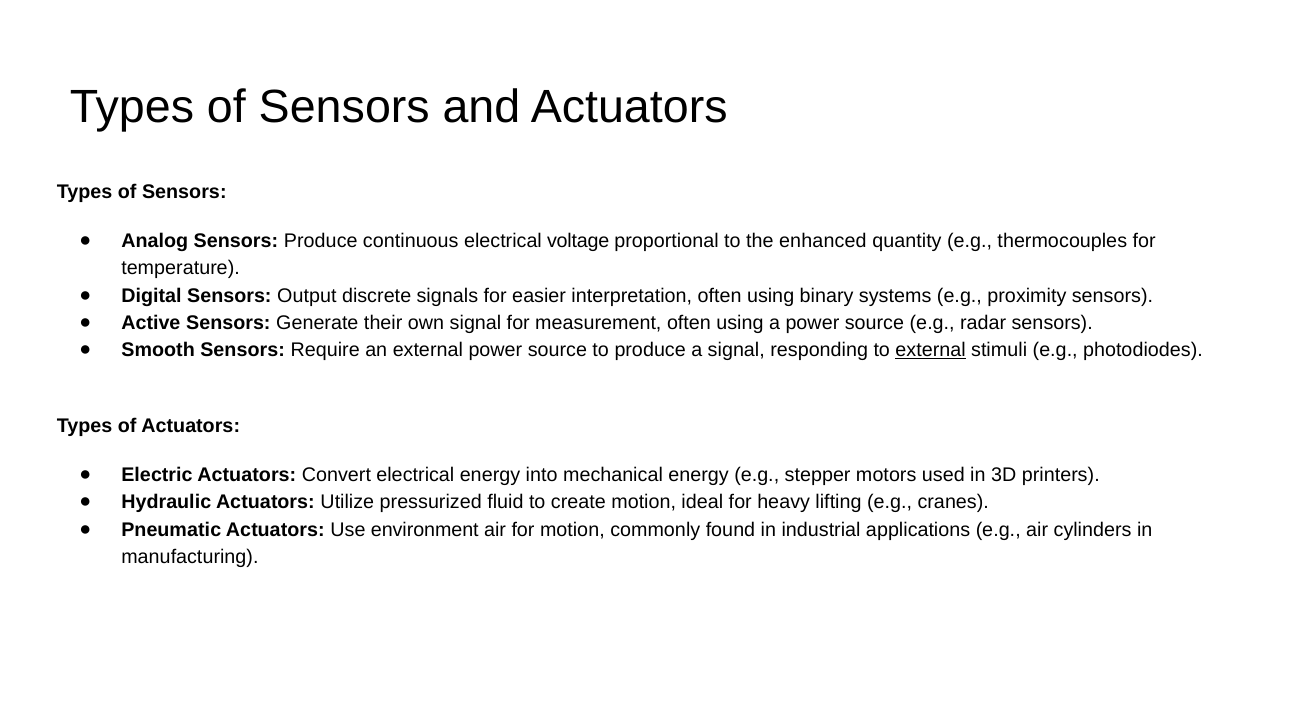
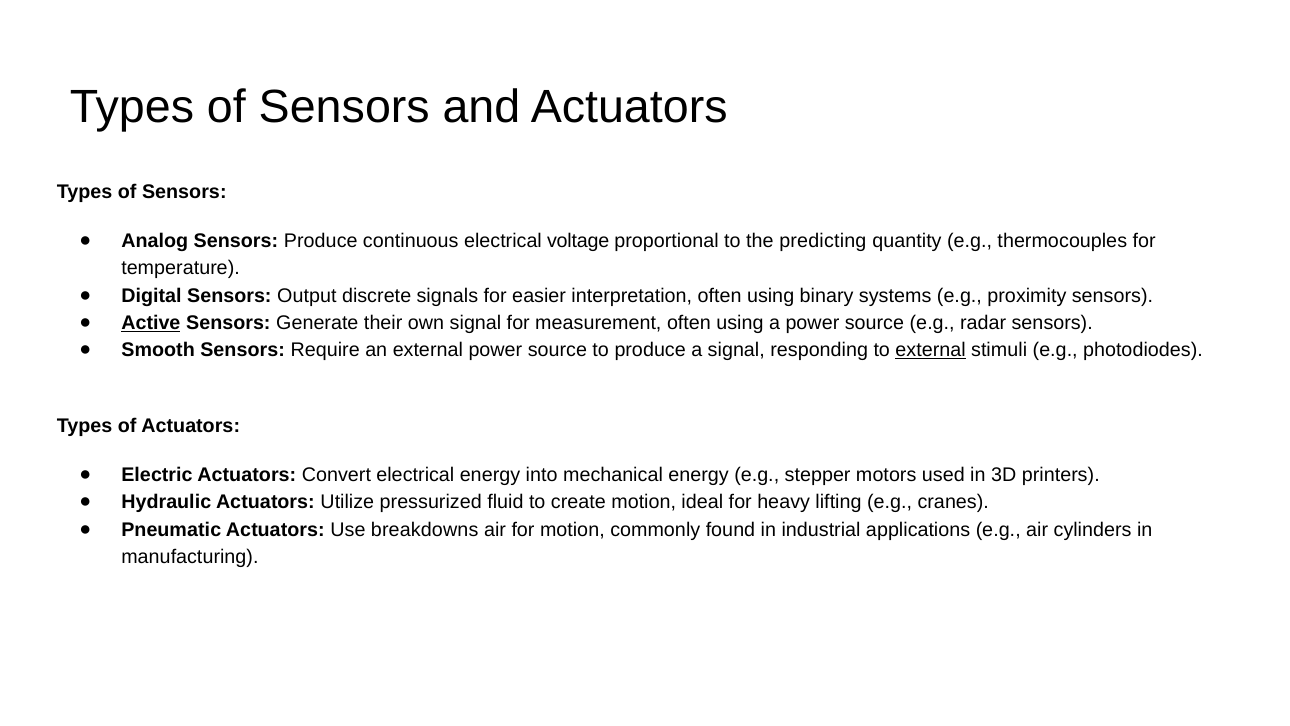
enhanced: enhanced -> predicting
Active underline: none -> present
environment: environment -> breakdowns
